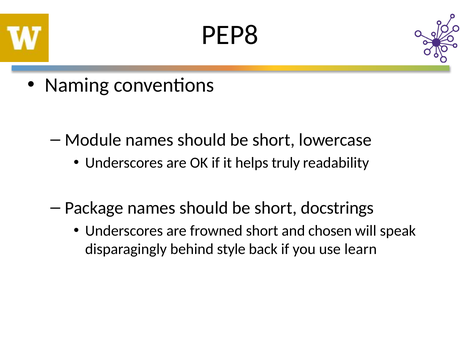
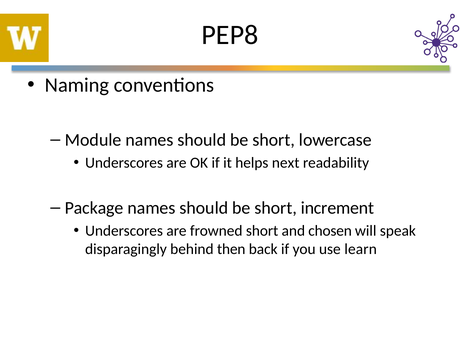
truly: truly -> next
docstrings: docstrings -> increment
style: style -> then
